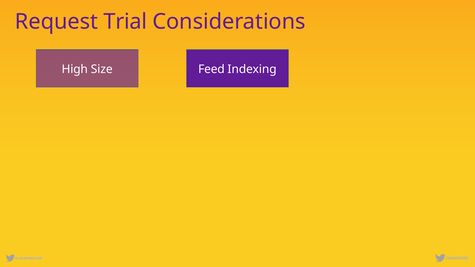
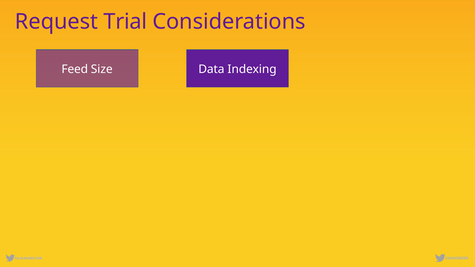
High: High -> Feed
Feed: Feed -> Data
